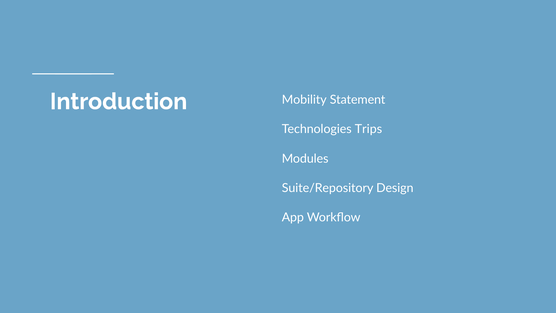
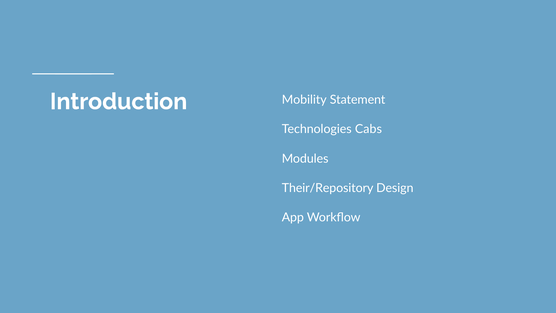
Trips: Trips -> Cabs
Suite/Repository: Suite/Repository -> Their/Repository
